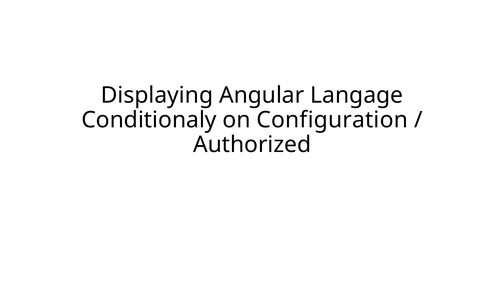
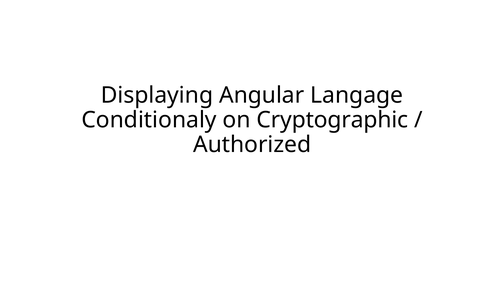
Configuration: Configuration -> Cryptographic
